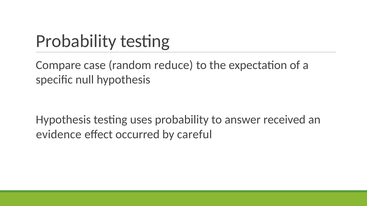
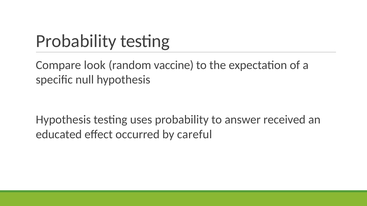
case: case -> look
reduce: reduce -> vaccine
evidence: evidence -> educated
